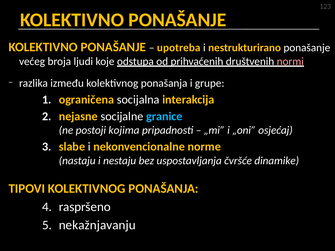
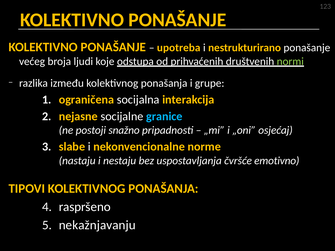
normi colour: pink -> light green
kojima: kojima -> snažno
dinamike: dinamike -> emotivno
